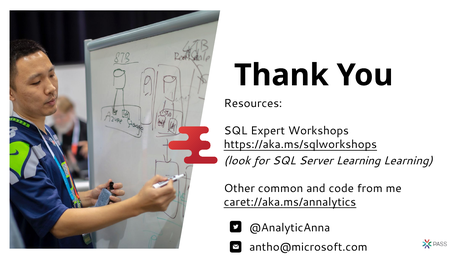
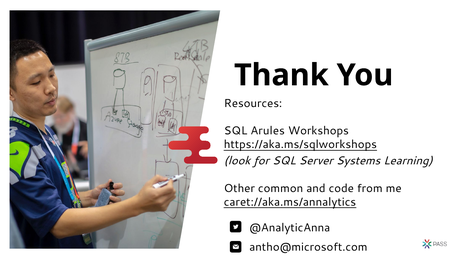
Expert: Expert -> Arules
Server Learning: Learning -> Systems
